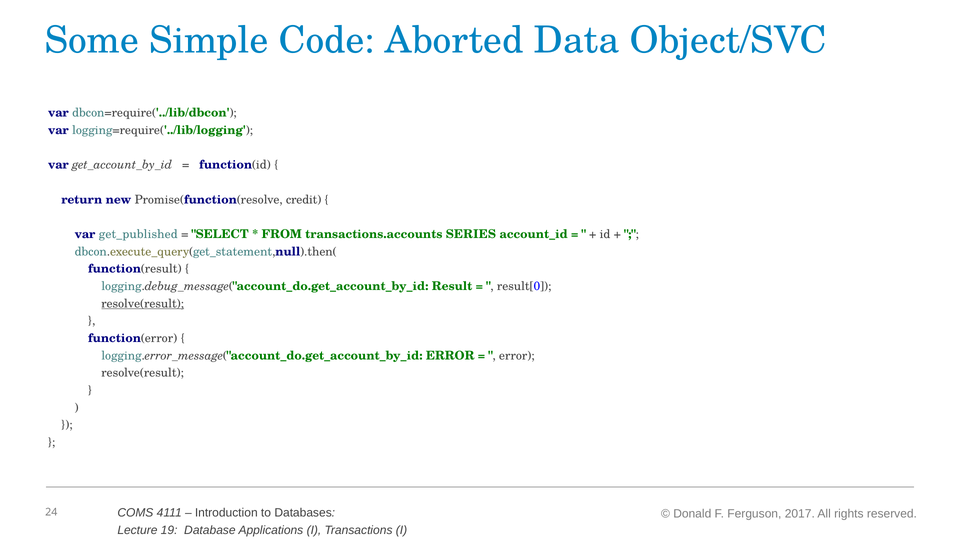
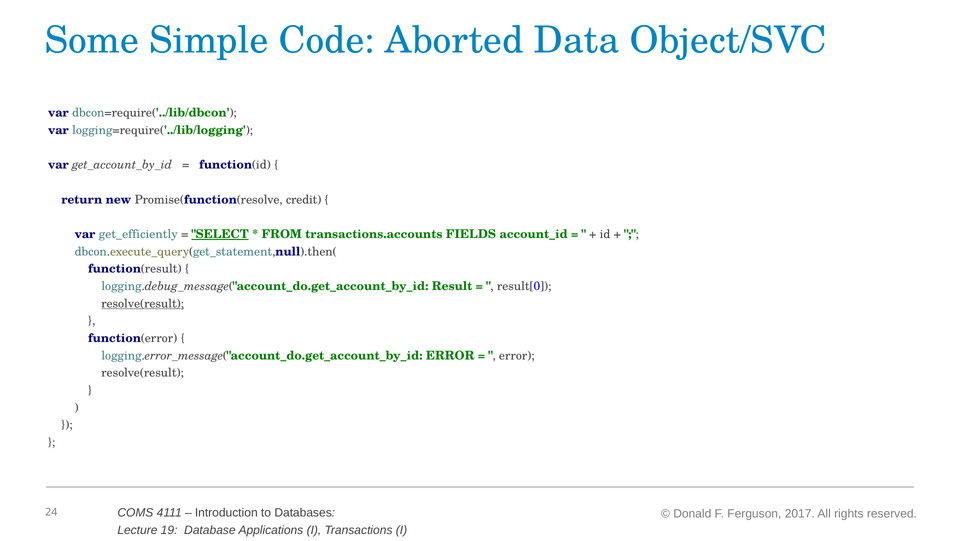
get_published: get_published -> get_efficiently
SELECT underline: none -> present
SERIES: SERIES -> FIELDS
